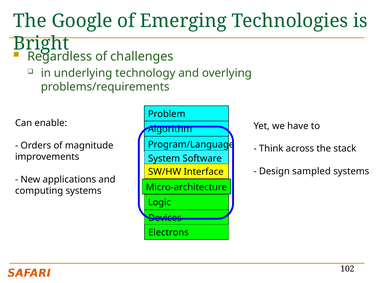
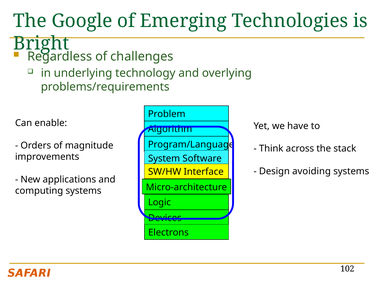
sampled: sampled -> avoiding
